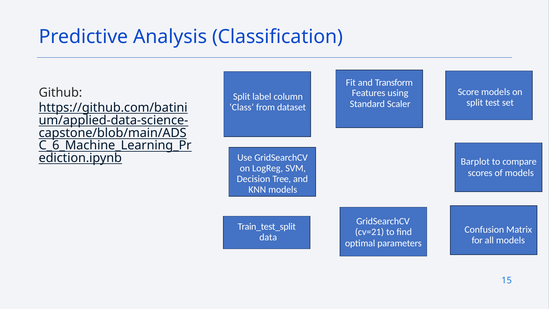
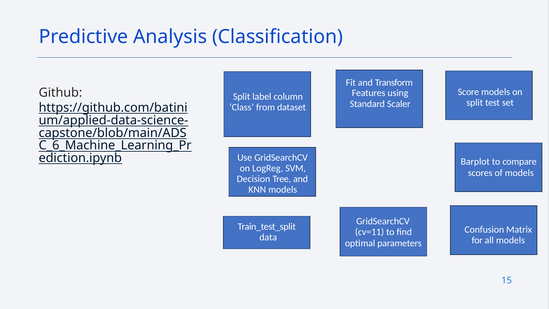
cv=21: cv=21 -> cv=11
